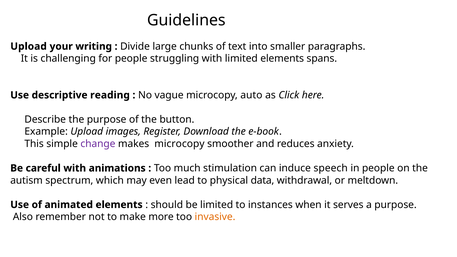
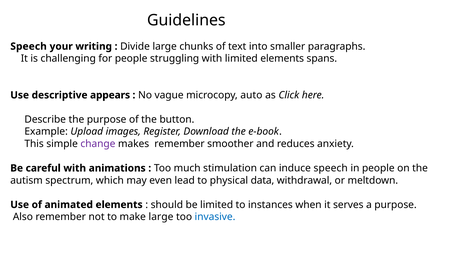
Upload at (29, 46): Upload -> Speech
reading: reading -> appears
makes microcopy: microcopy -> remember
make more: more -> large
invasive colour: orange -> blue
